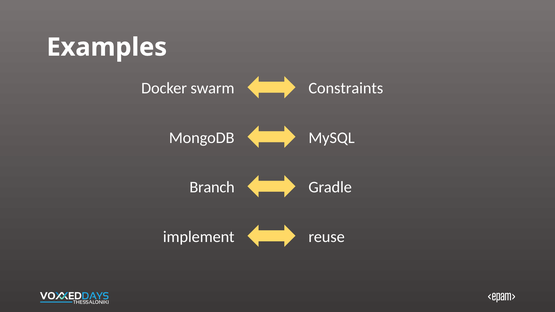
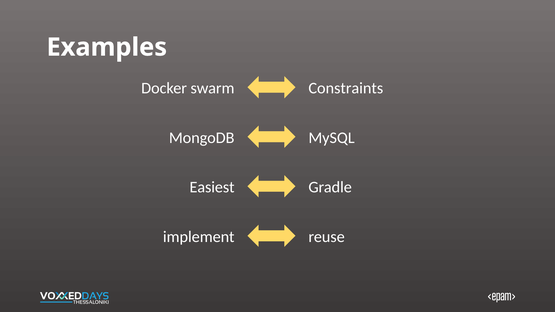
Branch: Branch -> Easiest
